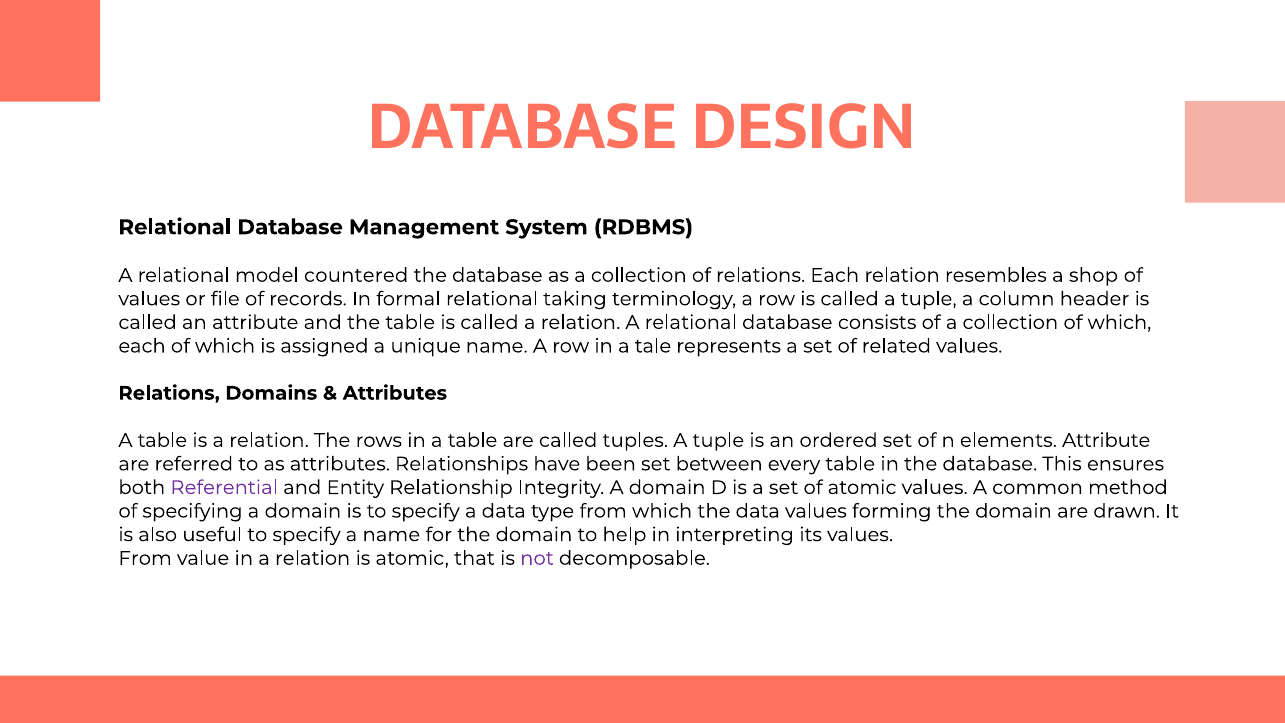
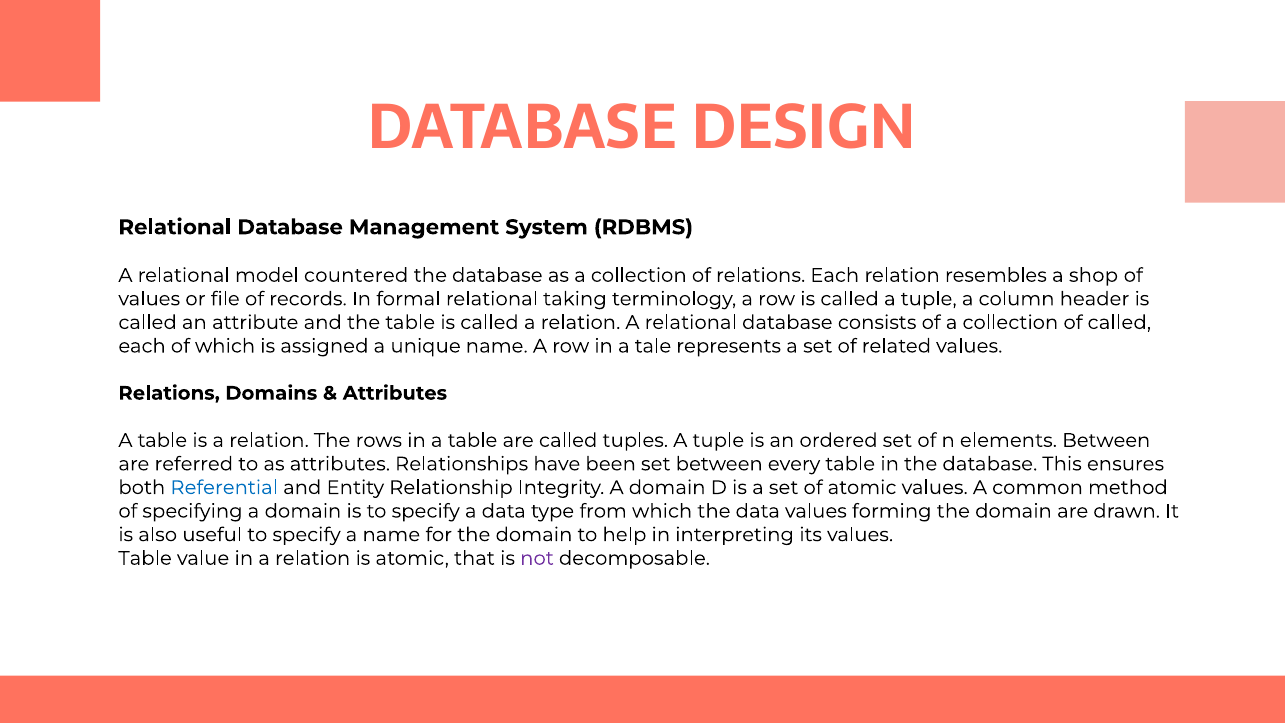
collection of which: which -> called
elements Attribute: Attribute -> Between
Referential colour: purple -> blue
From at (145, 558): From -> Table
